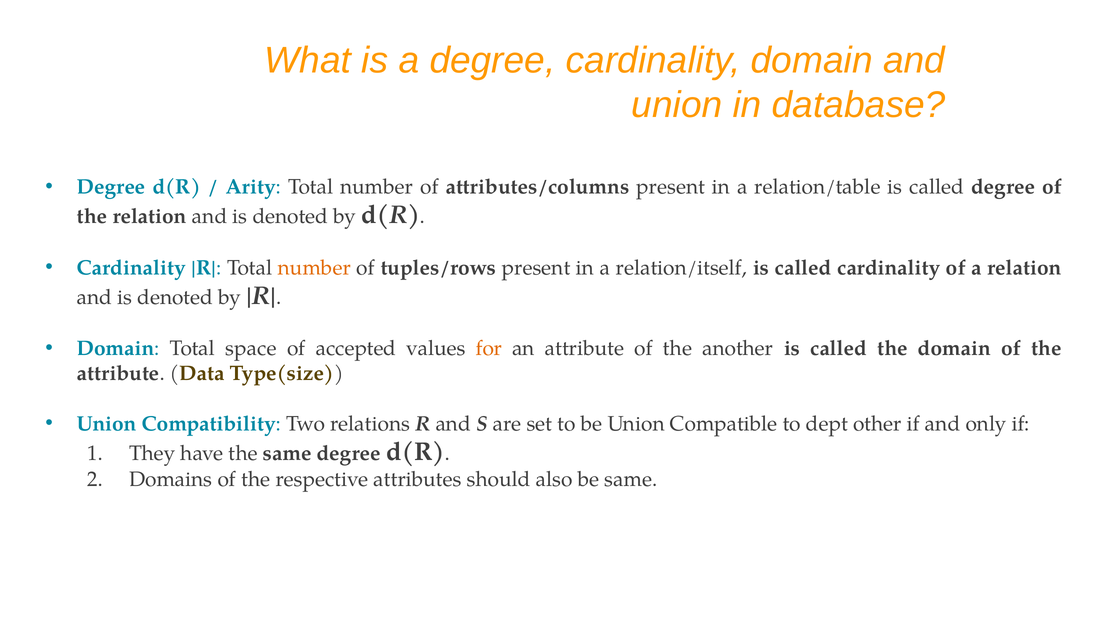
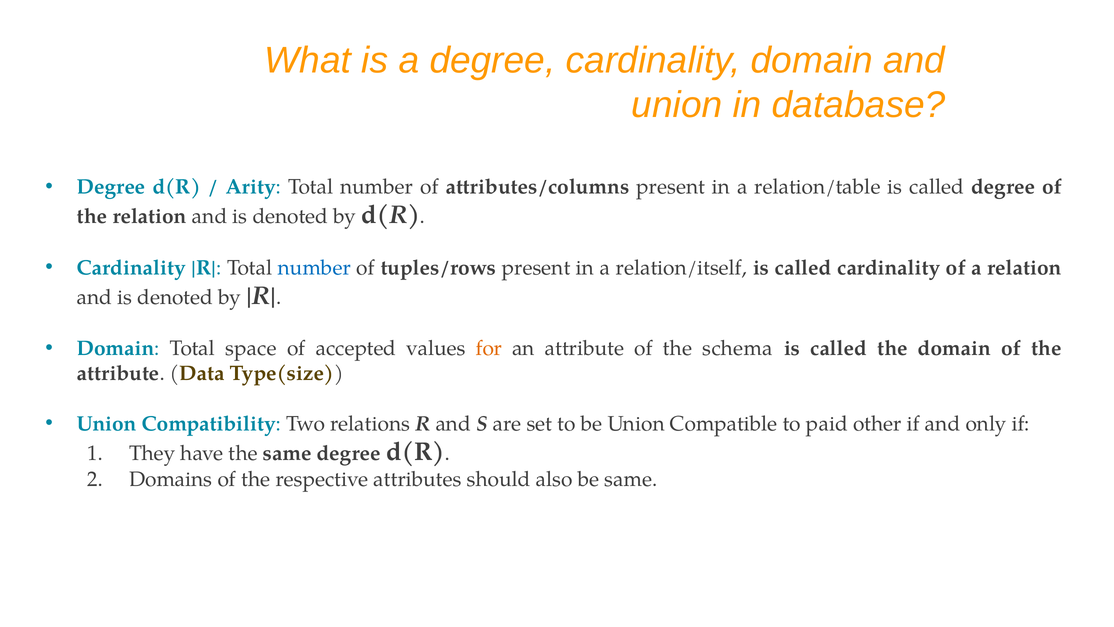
number at (314, 267) colour: orange -> blue
another: another -> schema
dept: dept -> paid
